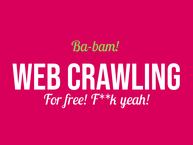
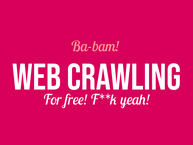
Ba-bam colour: light green -> pink
